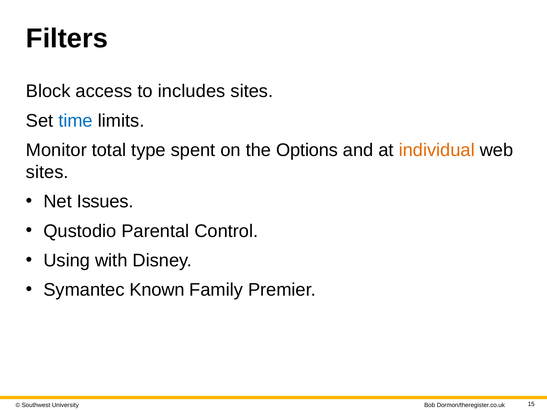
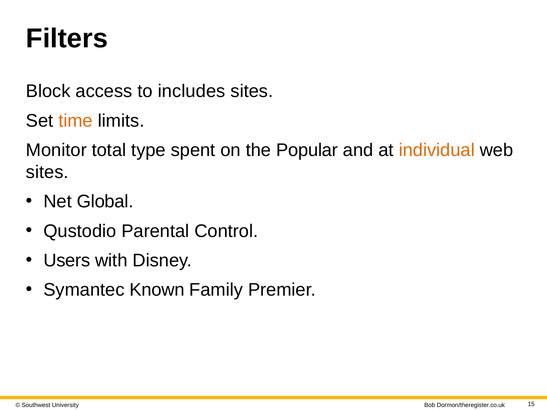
time colour: blue -> orange
Options: Options -> Popular
Issues: Issues -> Global
Using: Using -> Users
